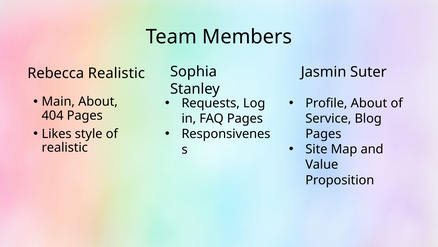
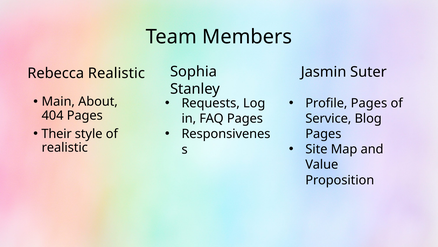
Profile About: About -> Pages
Likes: Likes -> Their
